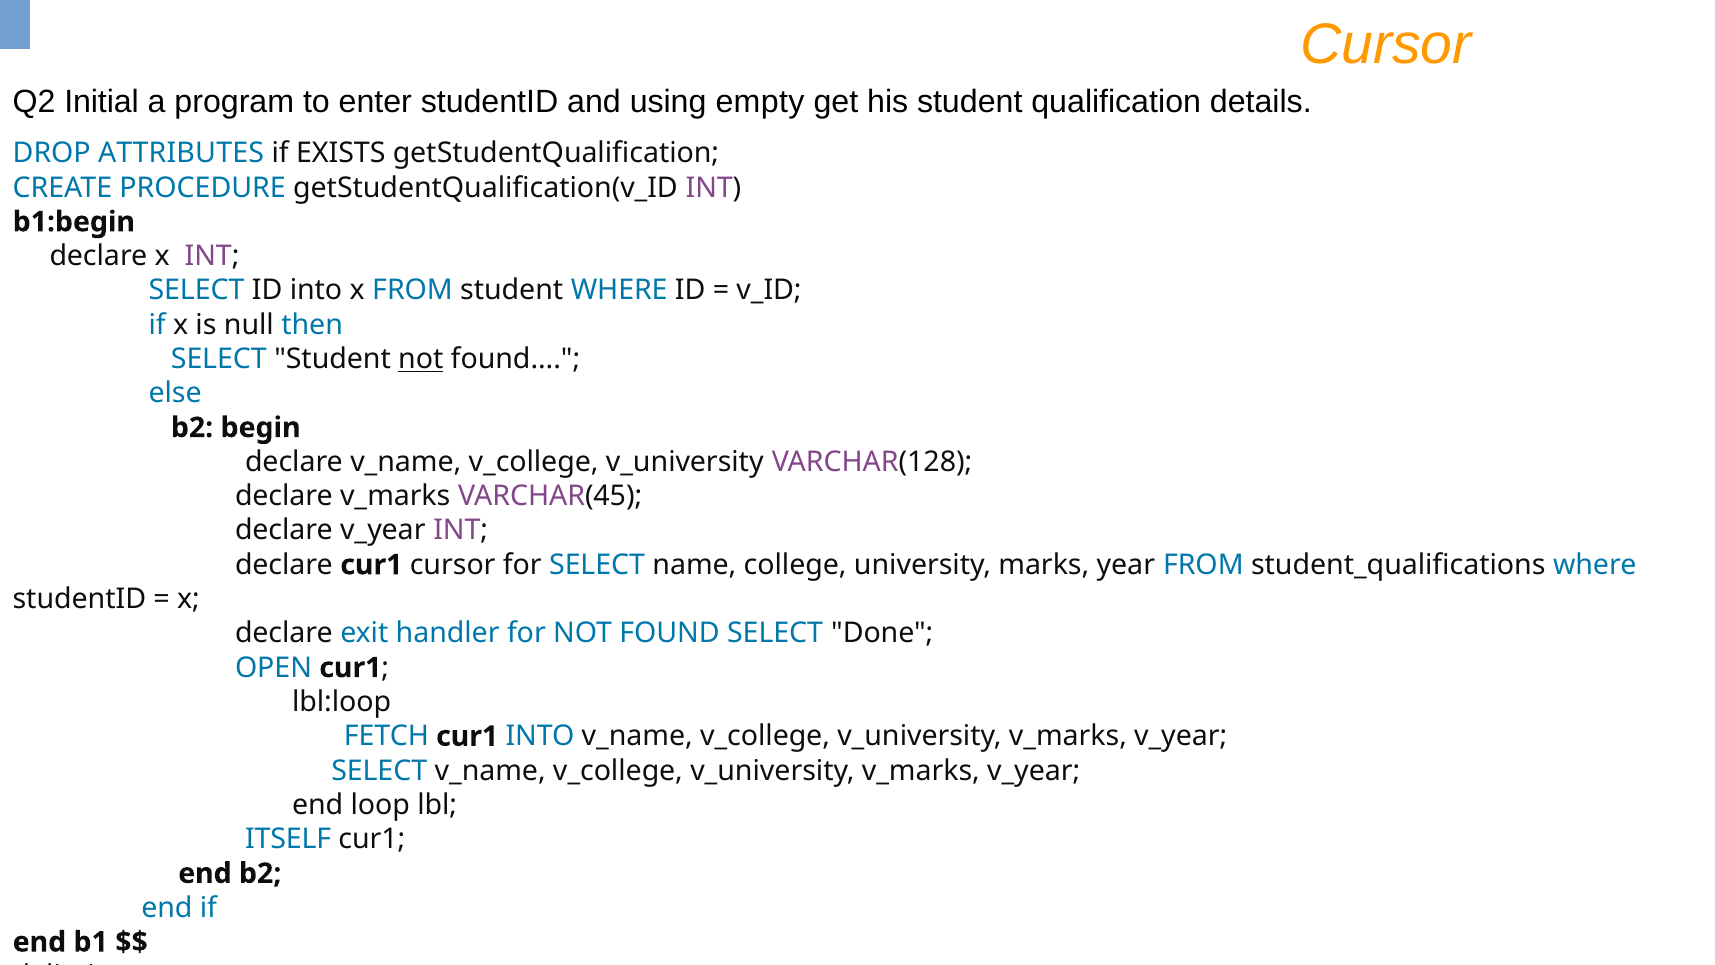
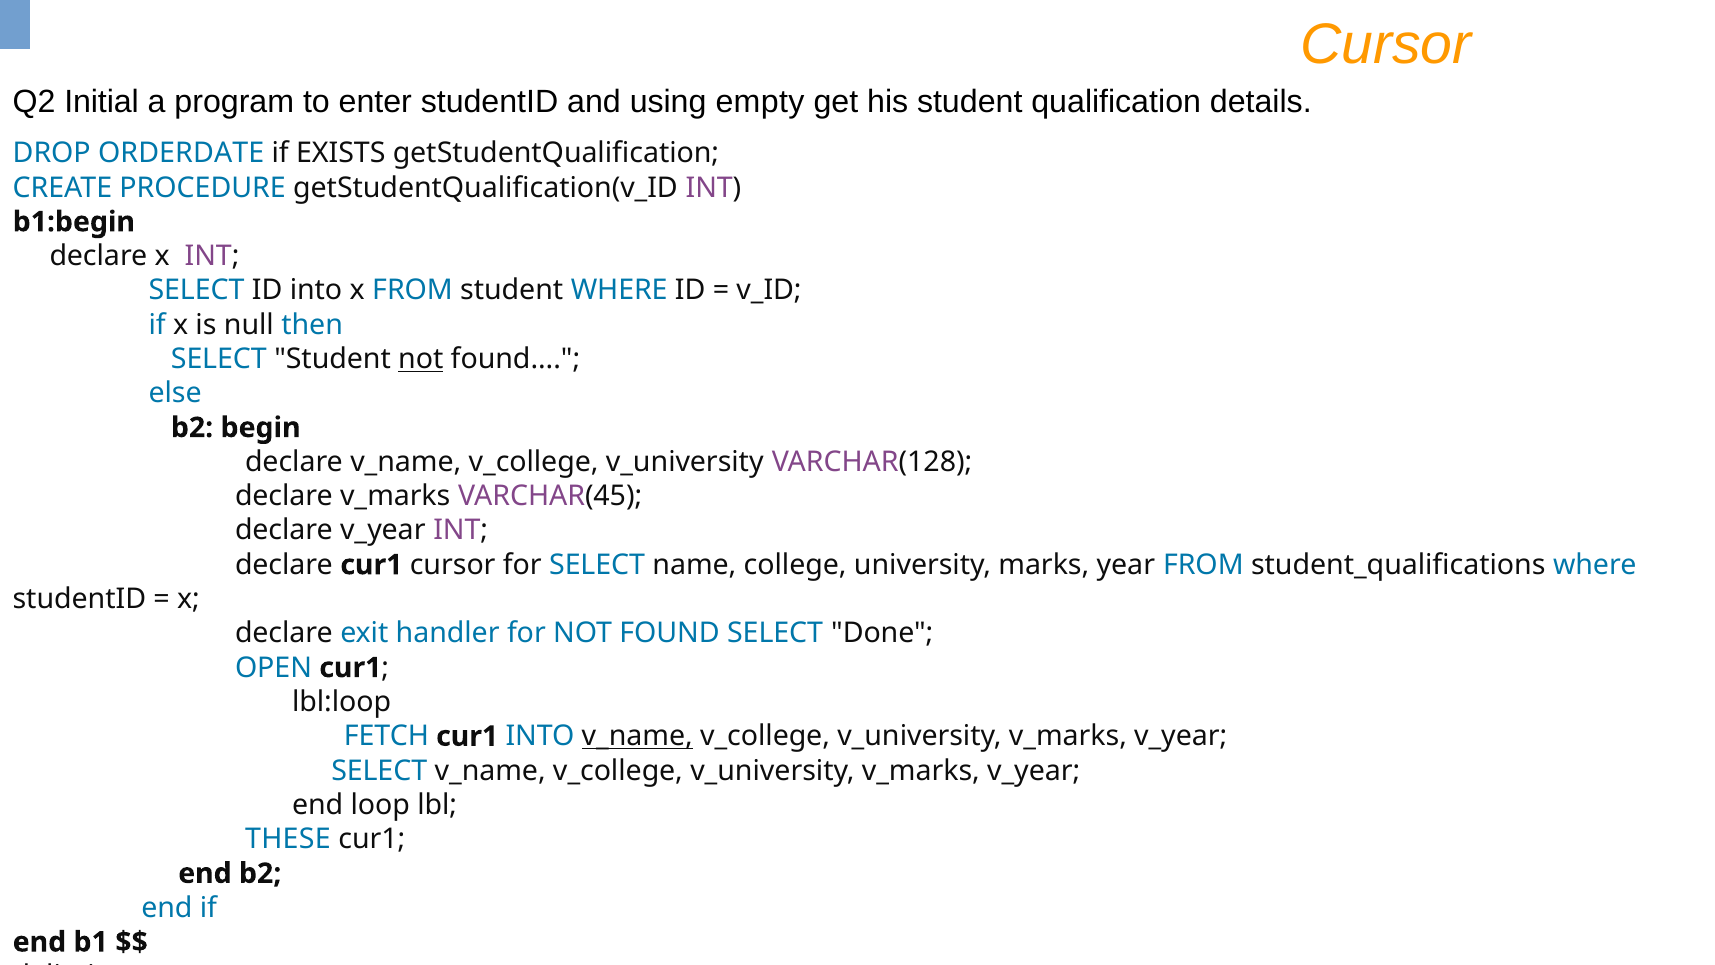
ATTRIBUTES: ATTRIBUTES -> ORDERDATE
v_name at (637, 736) underline: none -> present
ITSELF: ITSELF -> THESE
